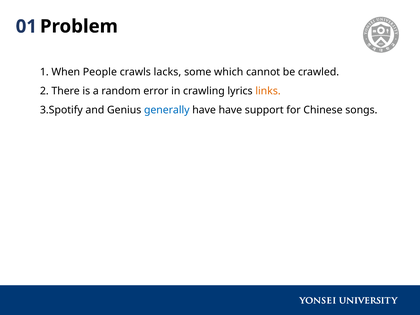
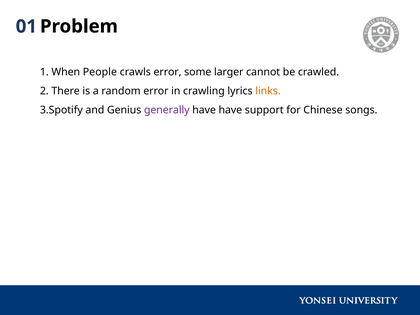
crawls lacks: lacks -> error
which: which -> larger
generally colour: blue -> purple
